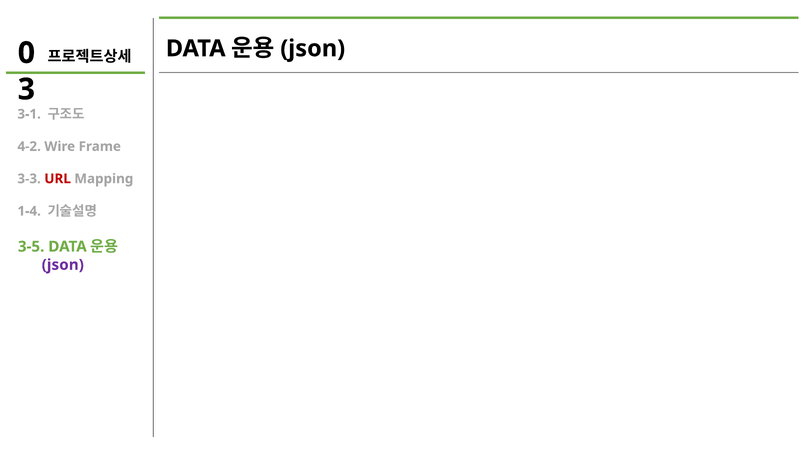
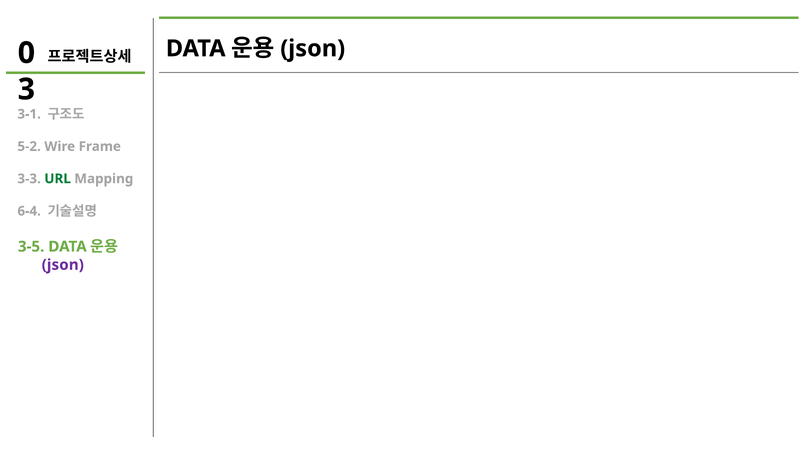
4-2: 4-2 -> 5-2
URL colour: red -> green
1-4: 1-4 -> 6-4
